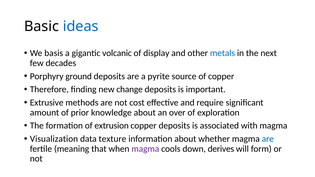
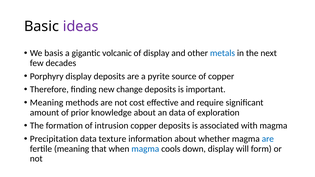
ideas colour: blue -> purple
Porphyry ground: ground -> display
Extrusive at (47, 103): Extrusive -> Meaning
an over: over -> data
extrusion: extrusion -> intrusion
Visualization: Visualization -> Precipitation
magma at (145, 149) colour: purple -> blue
down derives: derives -> display
